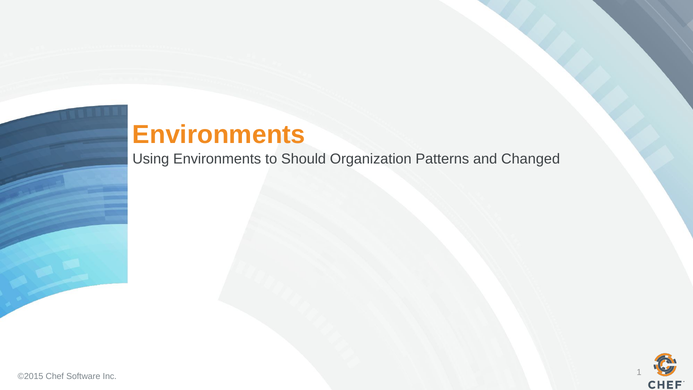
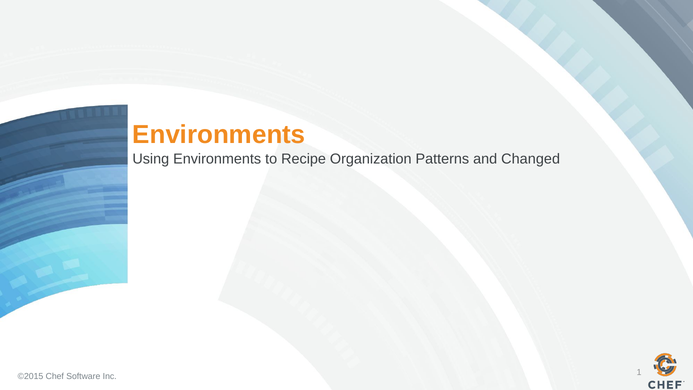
Should: Should -> Recipe
